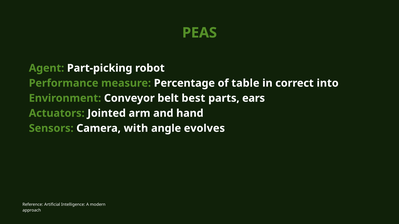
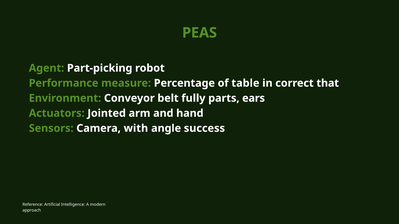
into: into -> that
best: best -> fully
evolves: evolves -> success
